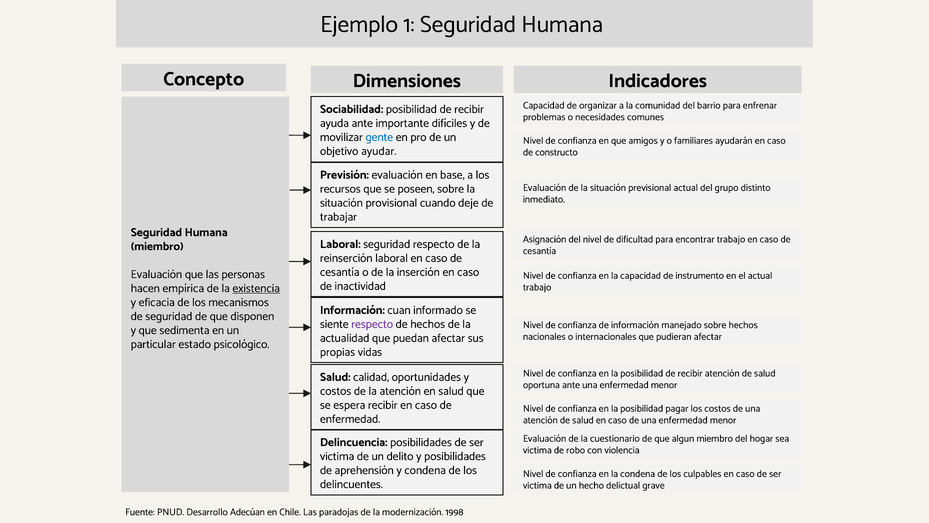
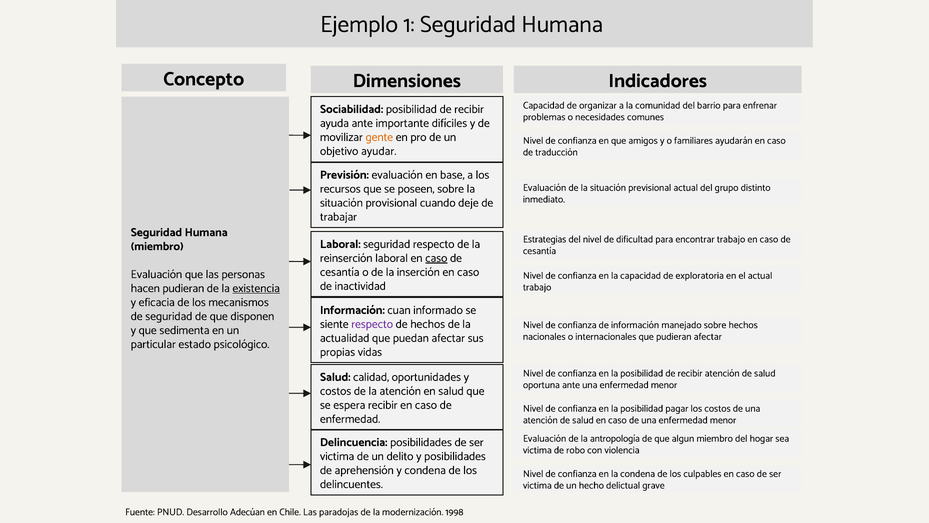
gente colour: blue -> orange
constructo: constructo -> traducción
Asignación: Asignación -> Estrategias
caso at (436, 258) underline: none -> present
instrumento: instrumento -> exploratoria
hacen empírica: empírica -> pudieran
cuestionario: cuestionario -> antropología
